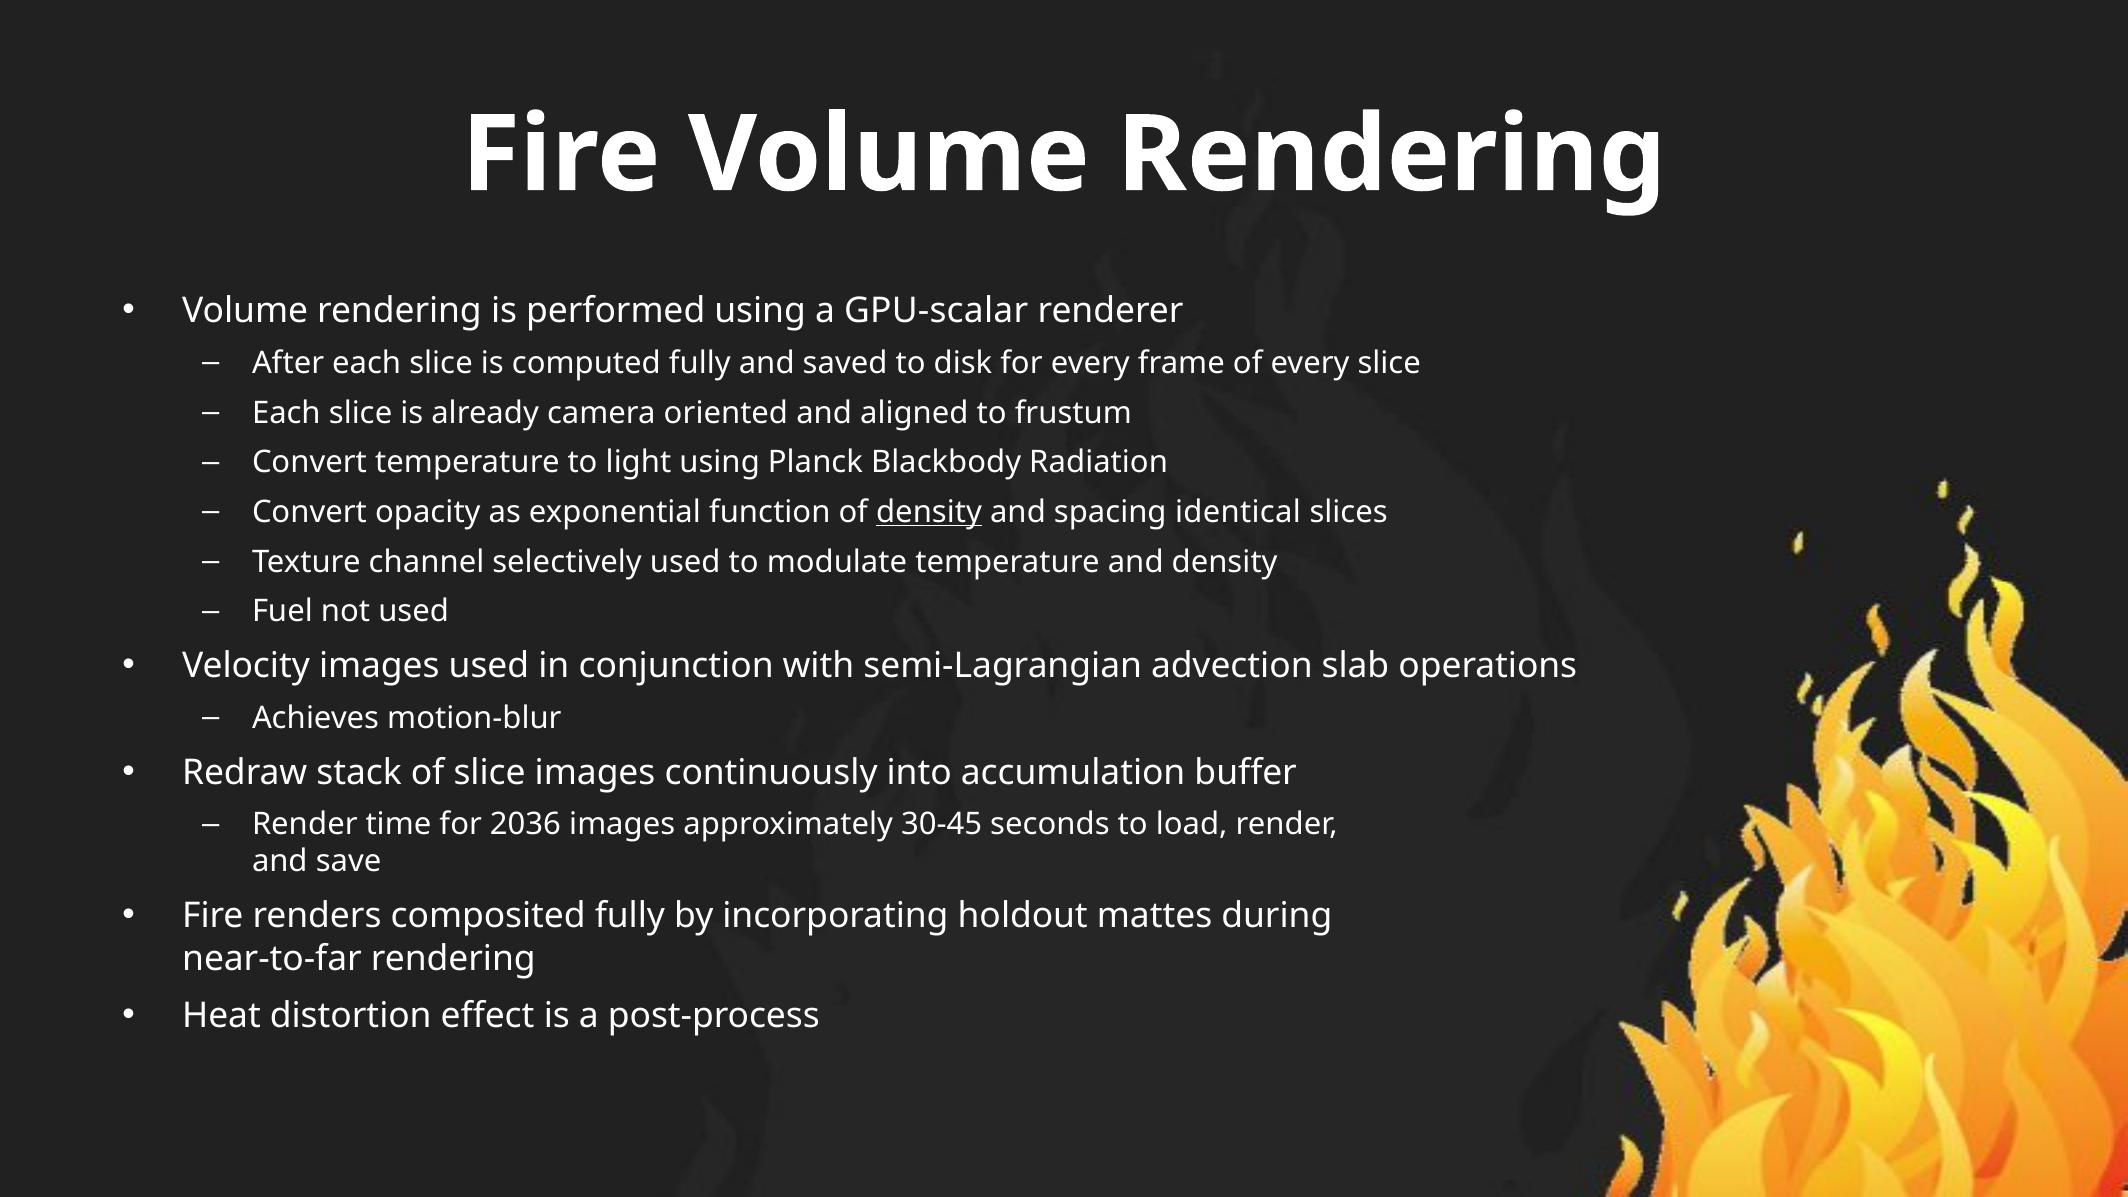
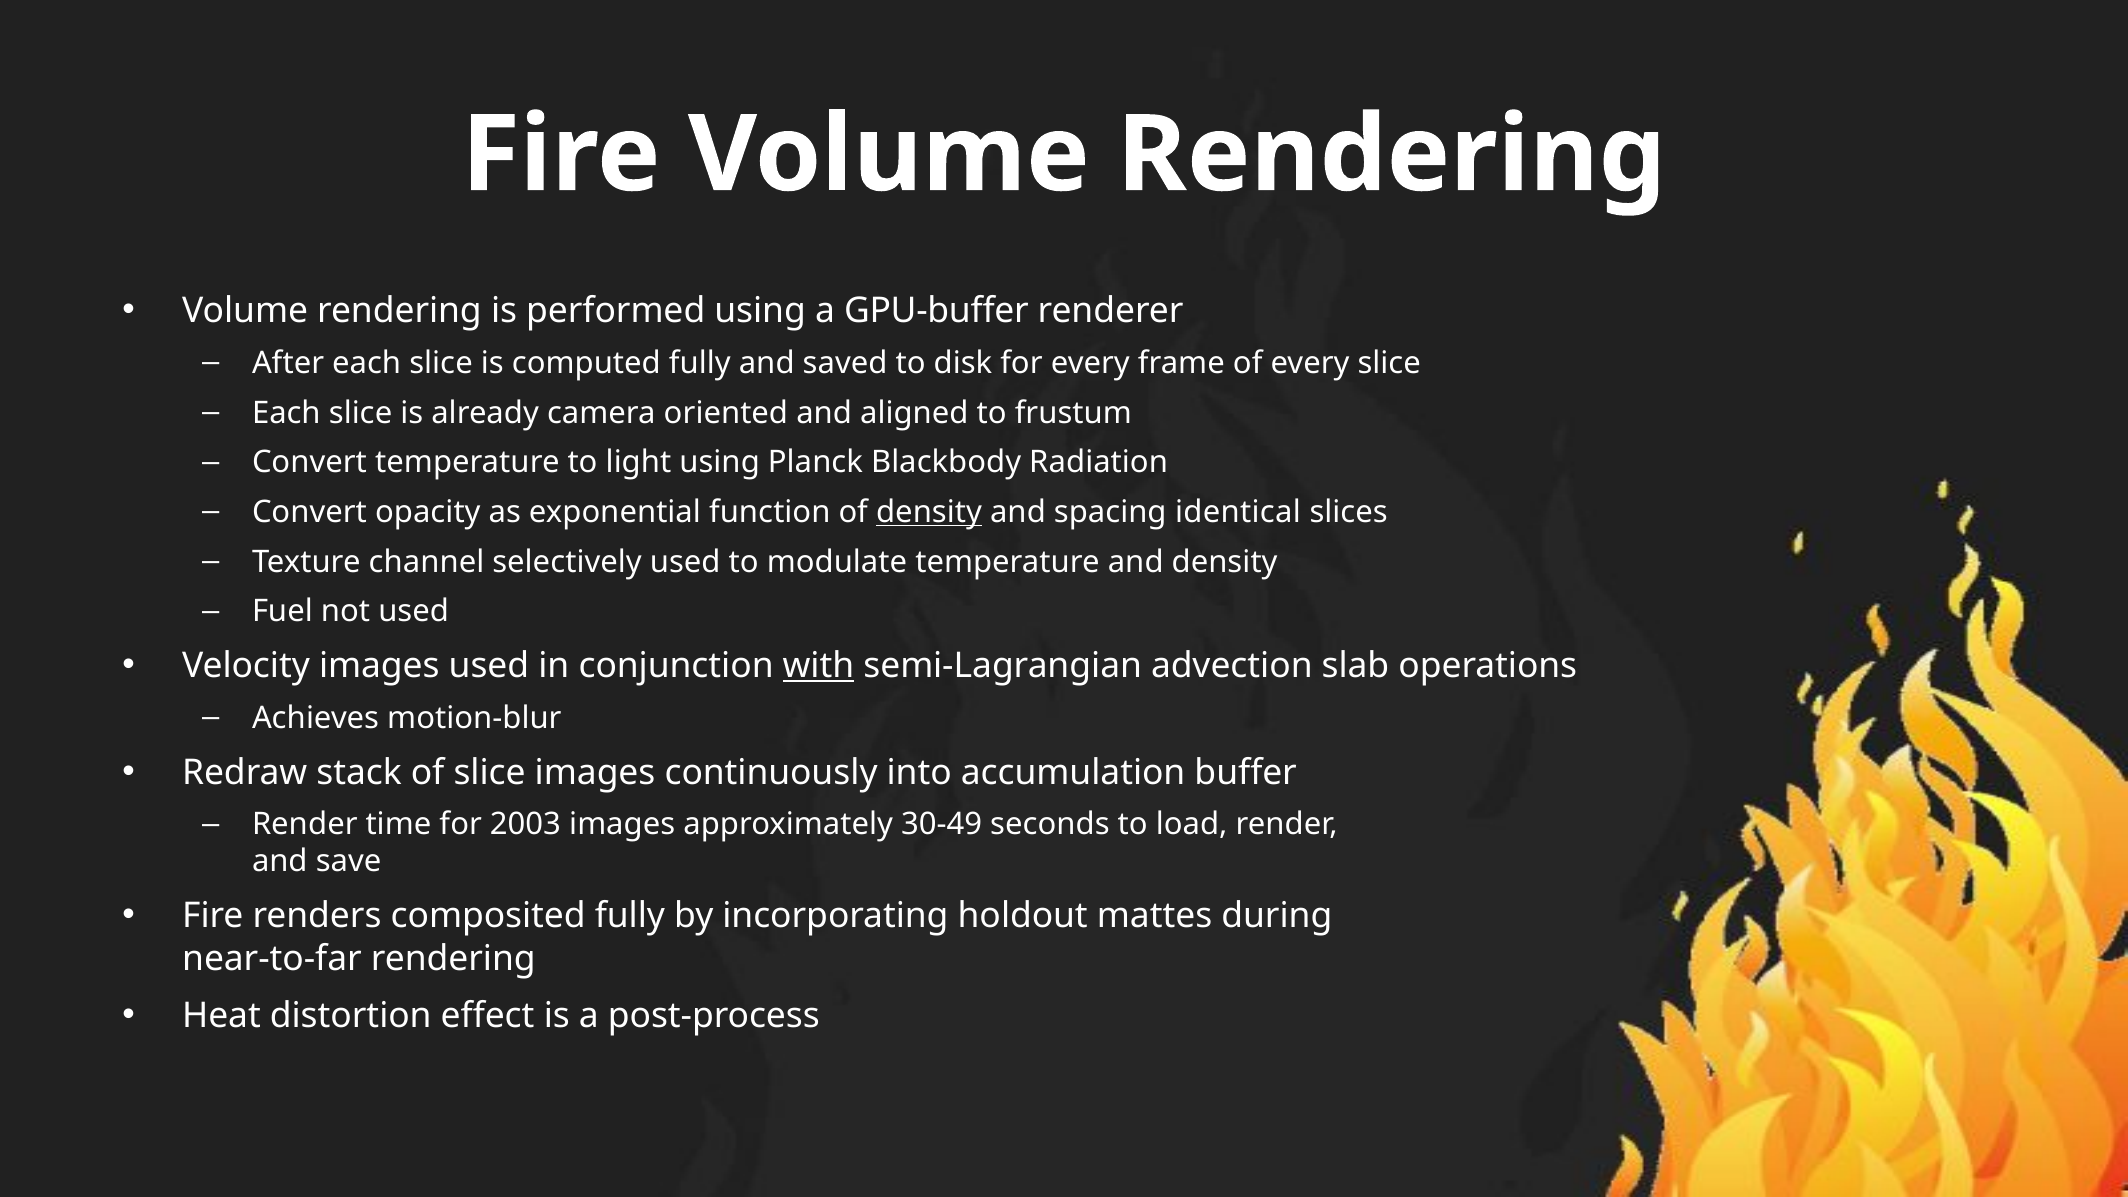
GPU-scalar: GPU-scalar -> GPU-buffer
with underline: none -> present
2036: 2036 -> 2003
30-45: 30-45 -> 30-49
